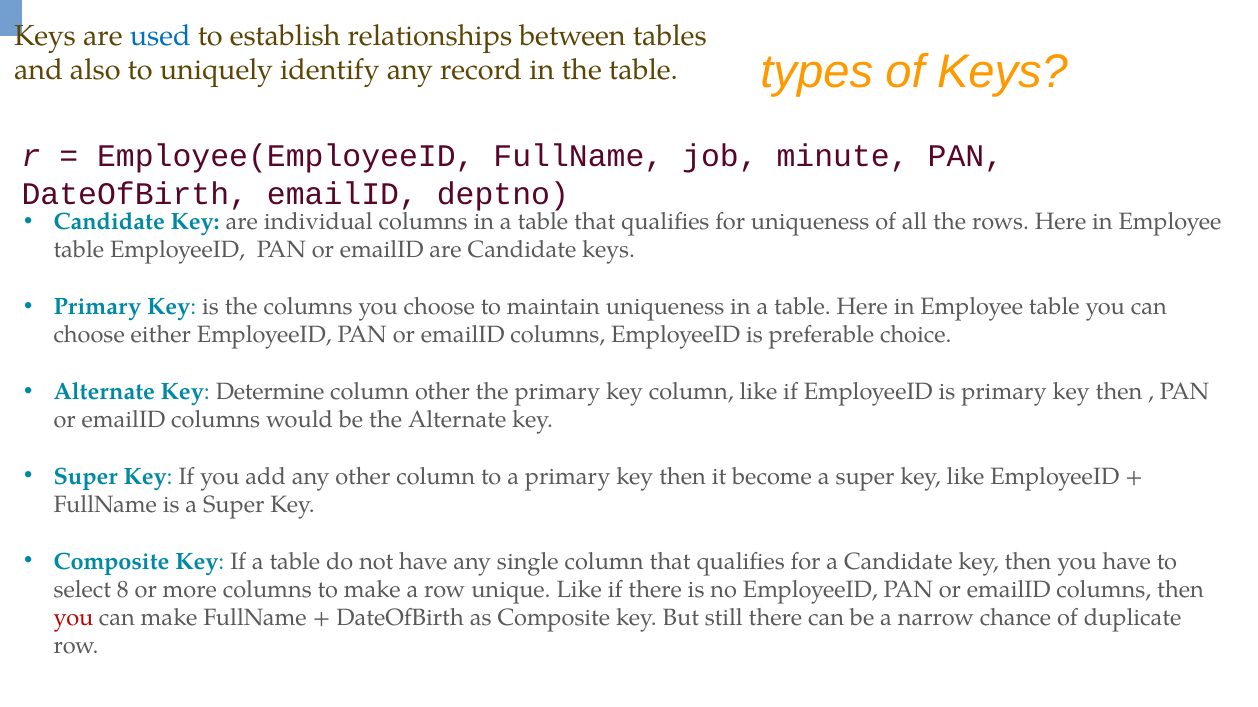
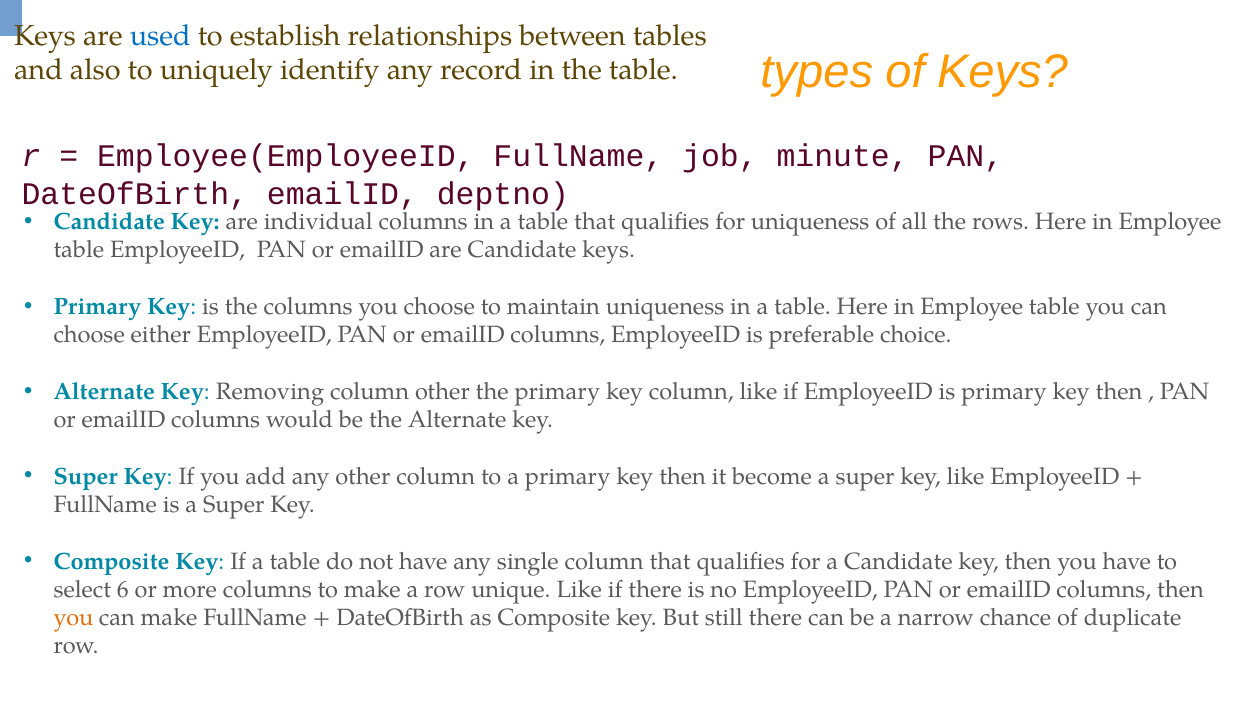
Determine: Determine -> Removing
8: 8 -> 6
you at (73, 618) colour: red -> orange
